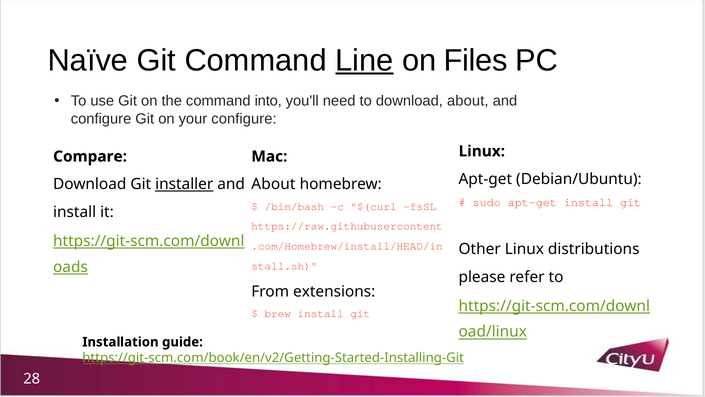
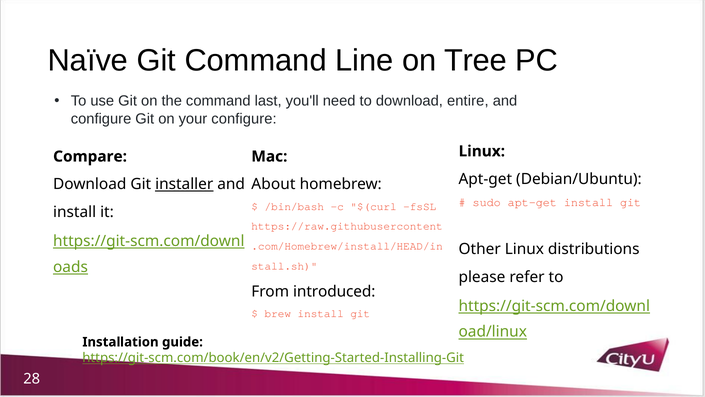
Line underline: present -> none
Files: Files -> Tree
into: into -> last
download about: about -> entire
extensions: extensions -> introduced
